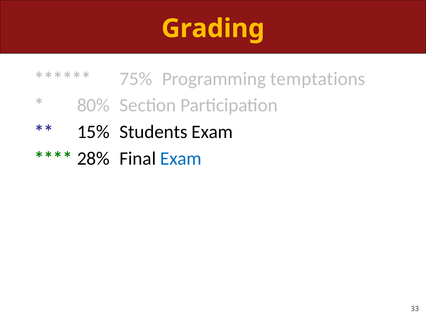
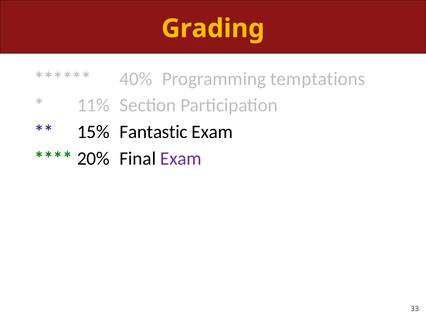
75%: 75% -> 40%
80%: 80% -> 11%
Students: Students -> Fantastic
28%: 28% -> 20%
Exam at (181, 158) colour: blue -> purple
